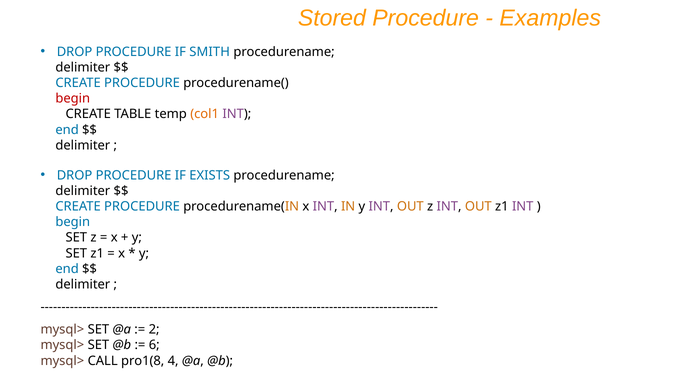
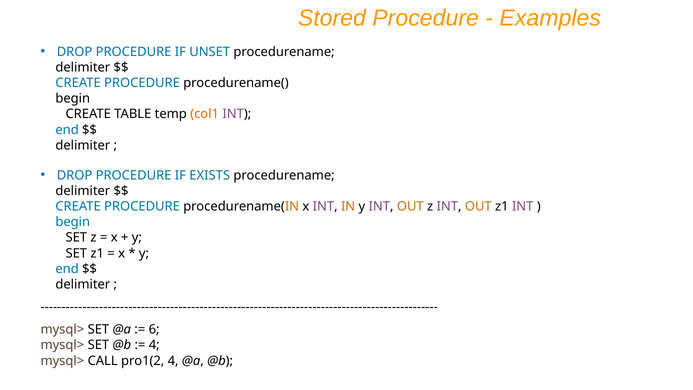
SMITH: SMITH -> UNSET
begin at (73, 98) colour: red -> black
2: 2 -> 6
6 at (154, 345): 6 -> 4
pro1(8: pro1(8 -> pro1(2
